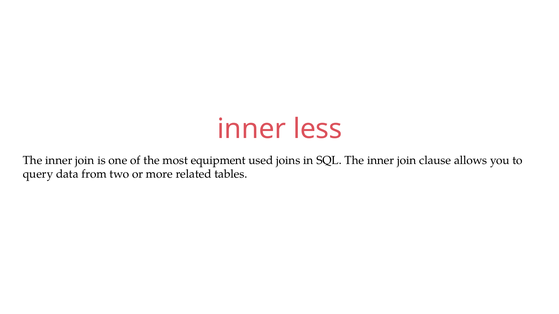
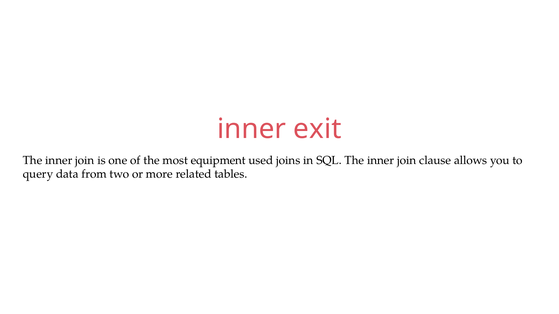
less: less -> exit
